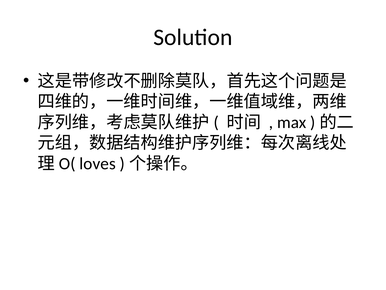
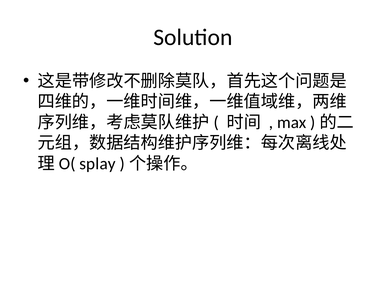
loves: loves -> splay
